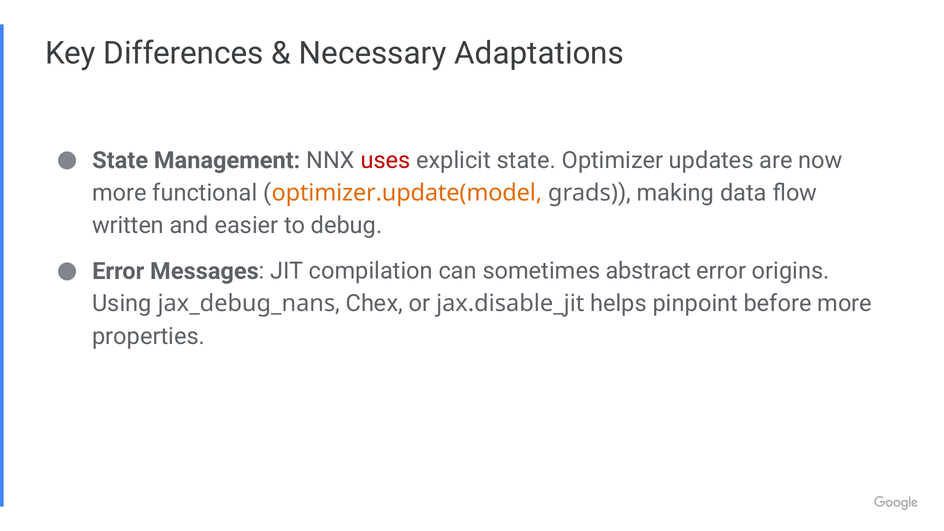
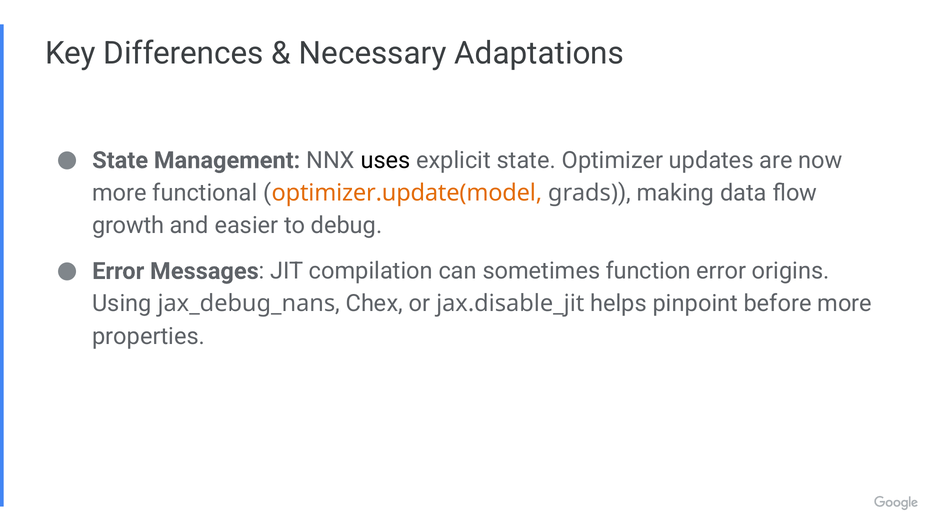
uses colour: red -> black
written: written -> growth
abstract: abstract -> function
